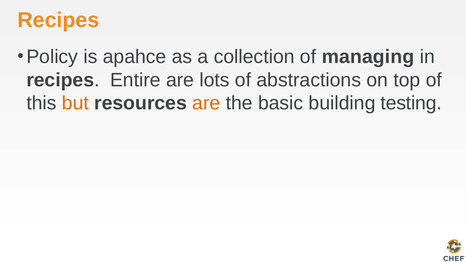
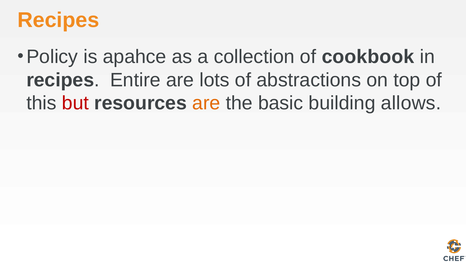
managing: managing -> cookbook
but colour: orange -> red
testing: testing -> allows
